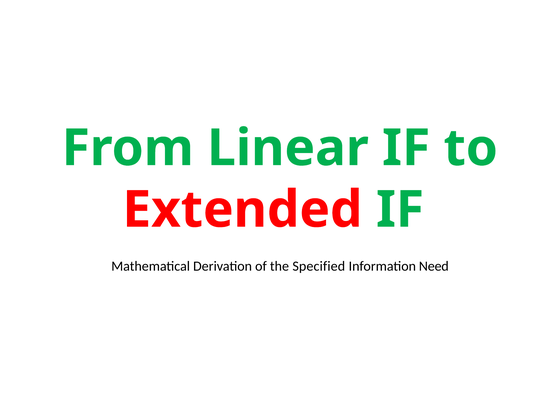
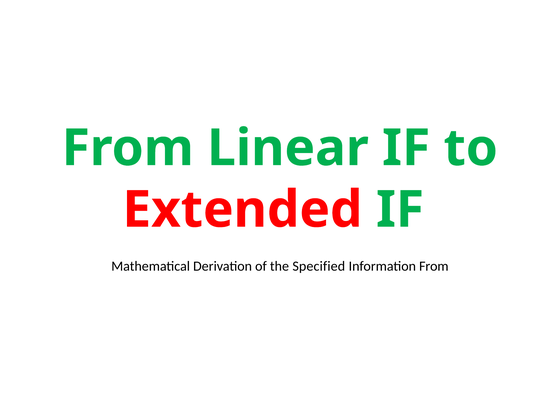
Information Need: Need -> From
